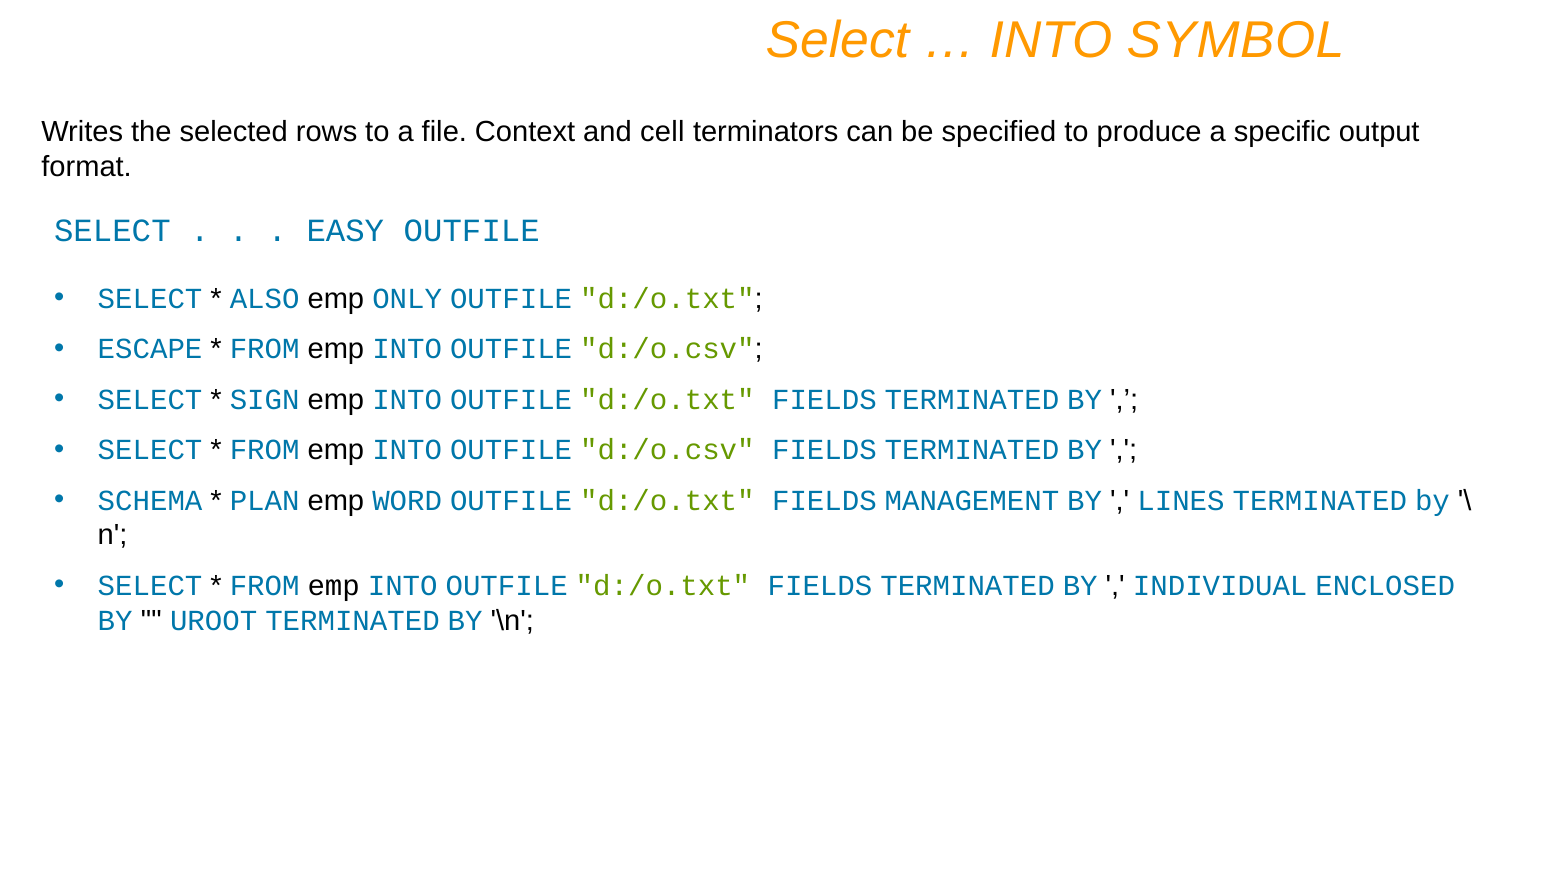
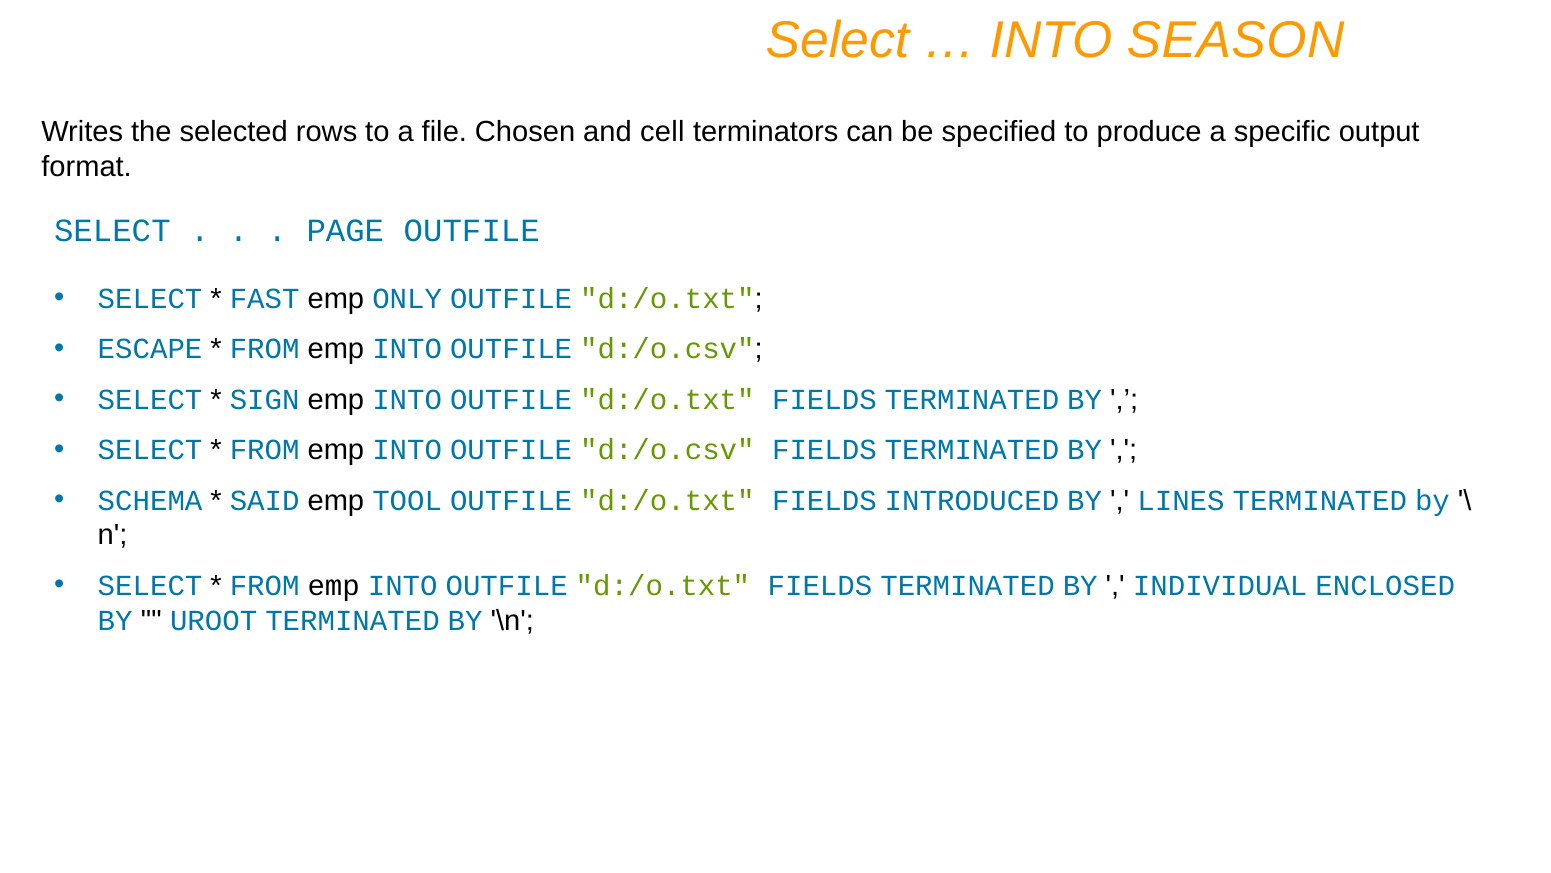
SYMBOL: SYMBOL -> SEASON
Context: Context -> Chosen
EASY: EASY -> PAGE
ALSO: ALSO -> FAST
PLAN: PLAN -> SAID
WORD: WORD -> TOOL
MANAGEMENT: MANAGEMENT -> INTRODUCED
